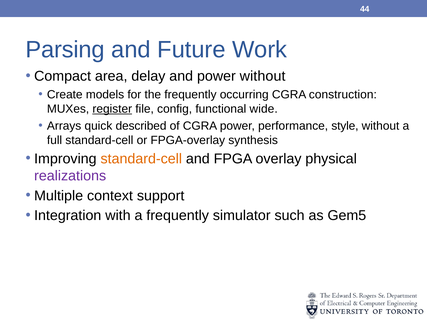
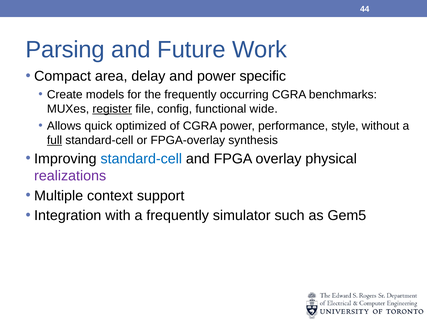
power without: without -> specific
construction: construction -> benchmarks
Arrays: Arrays -> Allows
described: described -> optimized
full underline: none -> present
standard-cell at (141, 159) colour: orange -> blue
